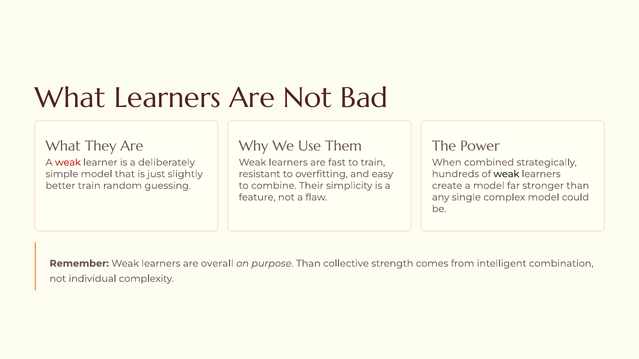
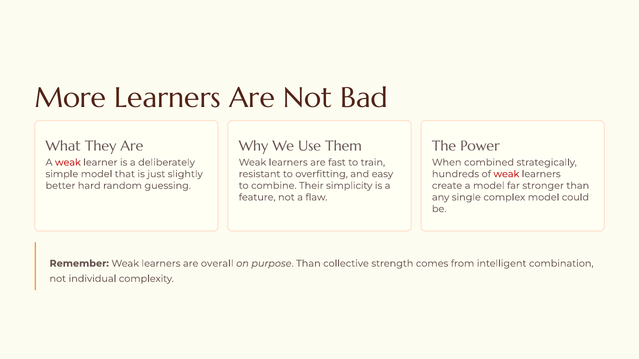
What at (70, 98): What -> More
weak at (506, 174) colour: black -> red
better train: train -> hard
